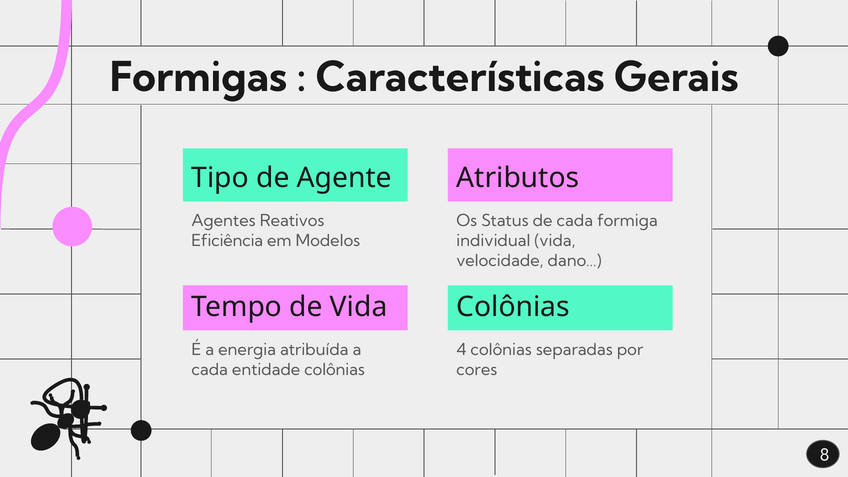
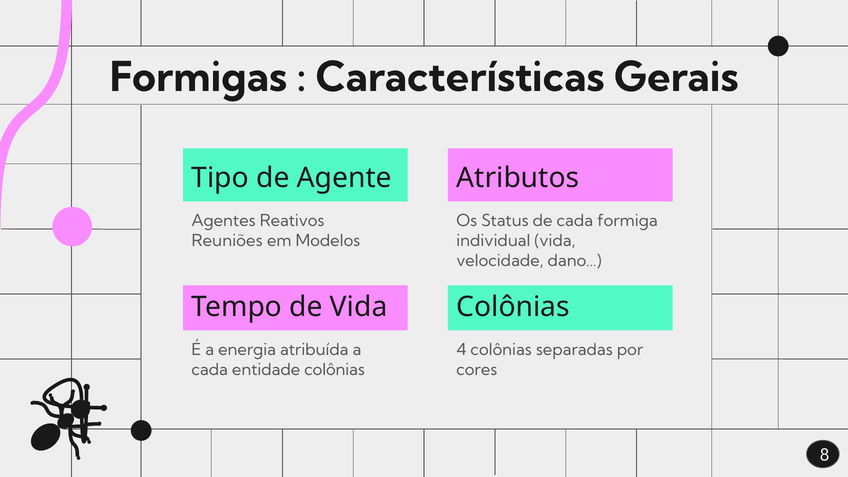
Eficiência: Eficiência -> Reuniões
